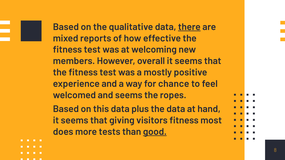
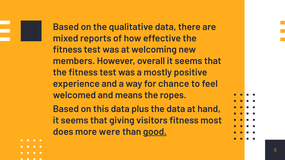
there underline: present -> none
and seems: seems -> means
tests: tests -> were
